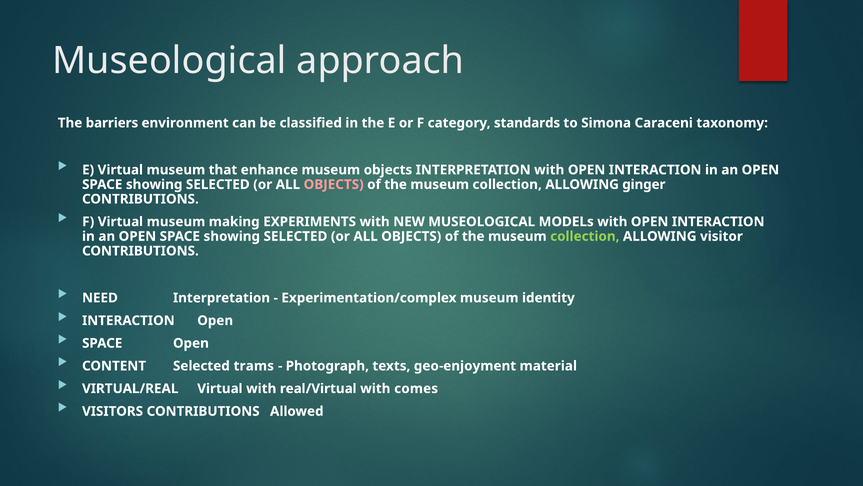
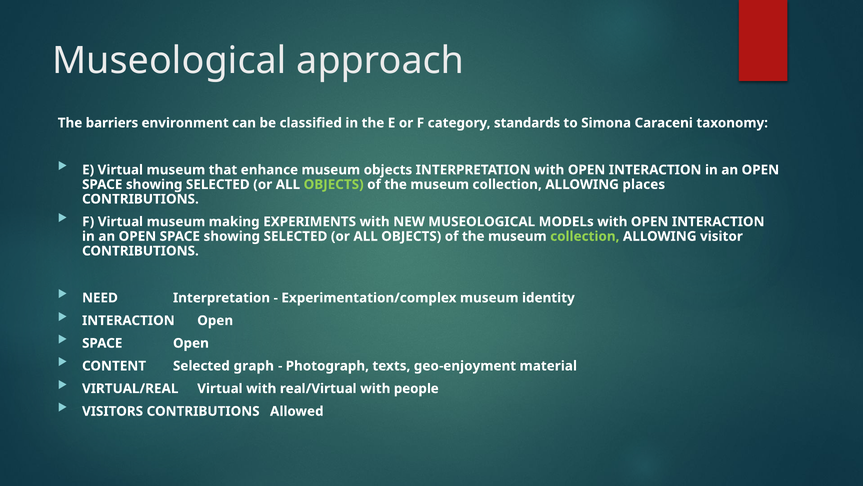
OBJECTS at (334, 184) colour: pink -> light green
ginger: ginger -> places
trams: trams -> graph
comes: comes -> people
